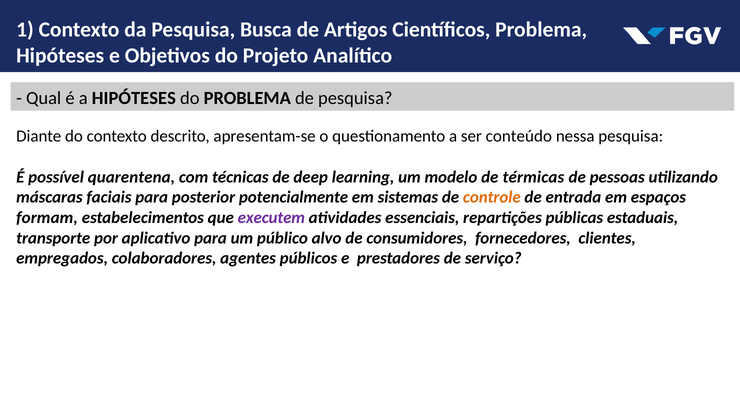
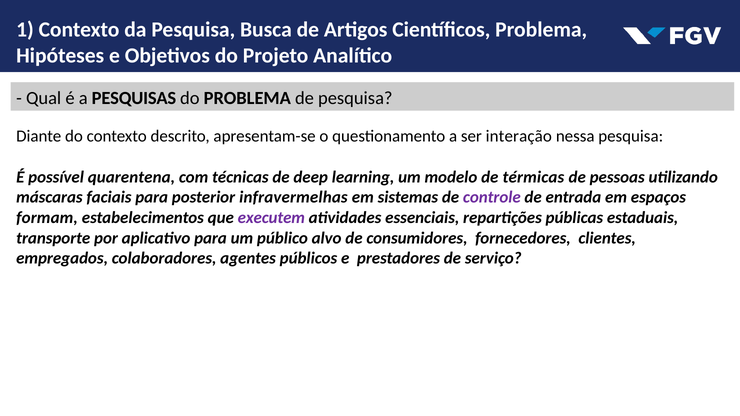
a HIPÓTESES: HIPÓTESES -> PESQUISAS
conteúdo: conteúdo -> interação
potencialmente: potencialmente -> infravermelhas
controle colour: orange -> purple
